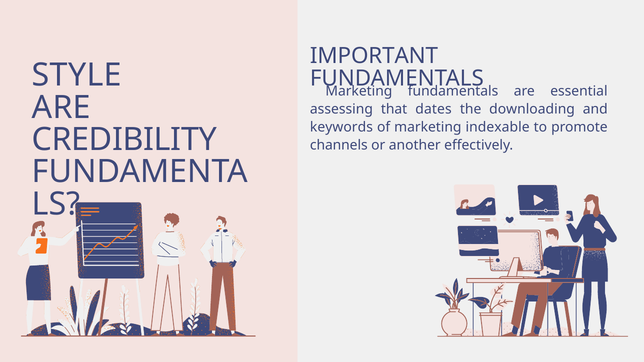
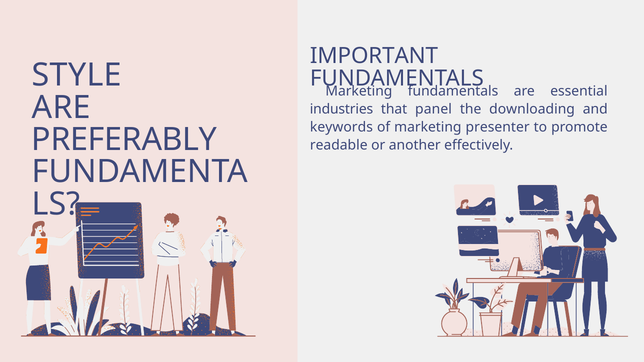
assessing: assessing -> industries
dates: dates -> panel
indexable: indexable -> presenter
CREDIBILITY: CREDIBILITY -> PREFERABLY
channels: channels -> readable
